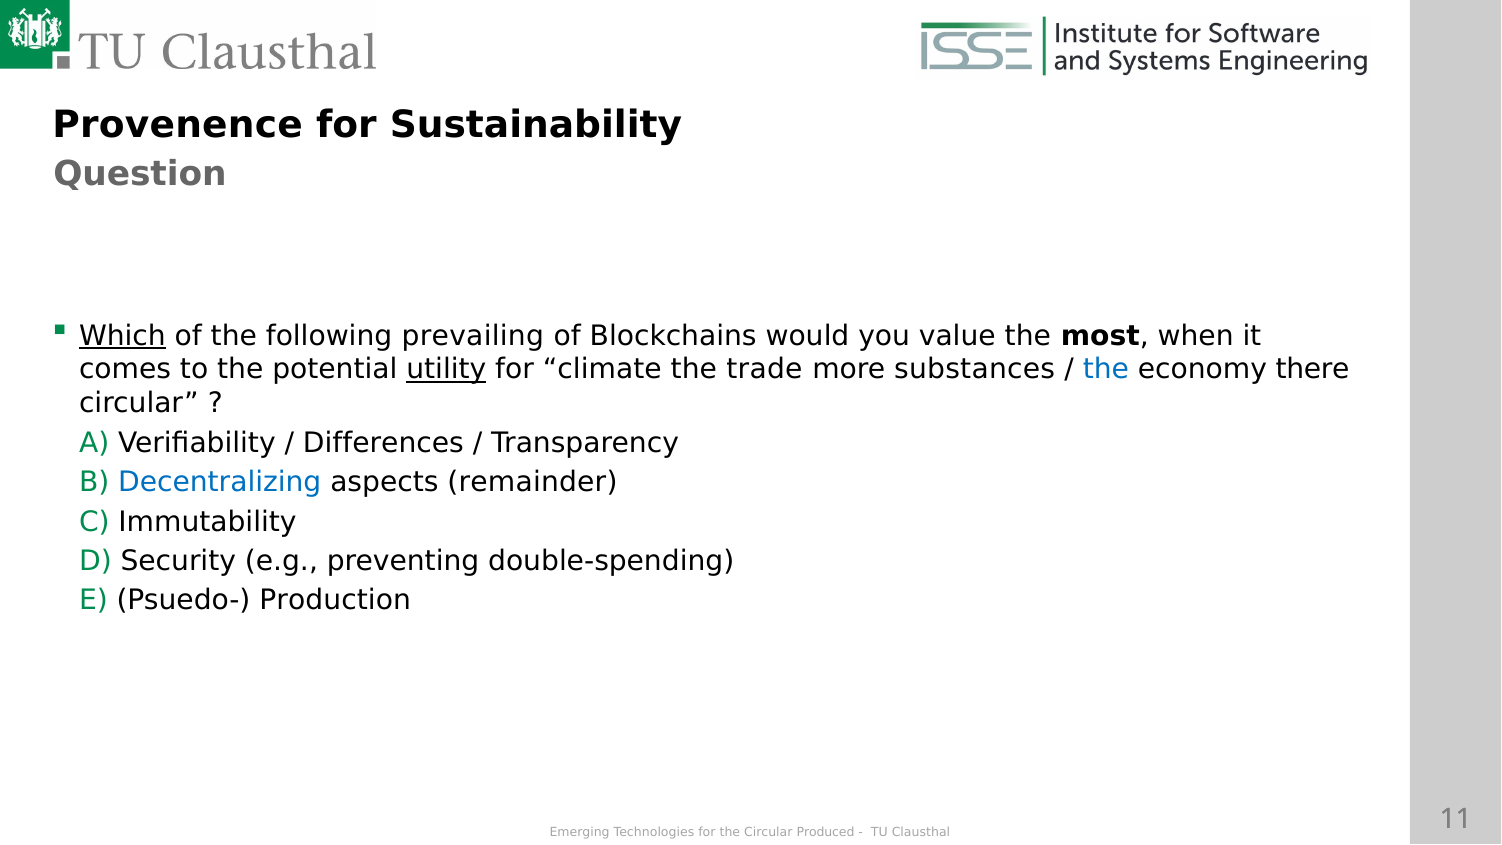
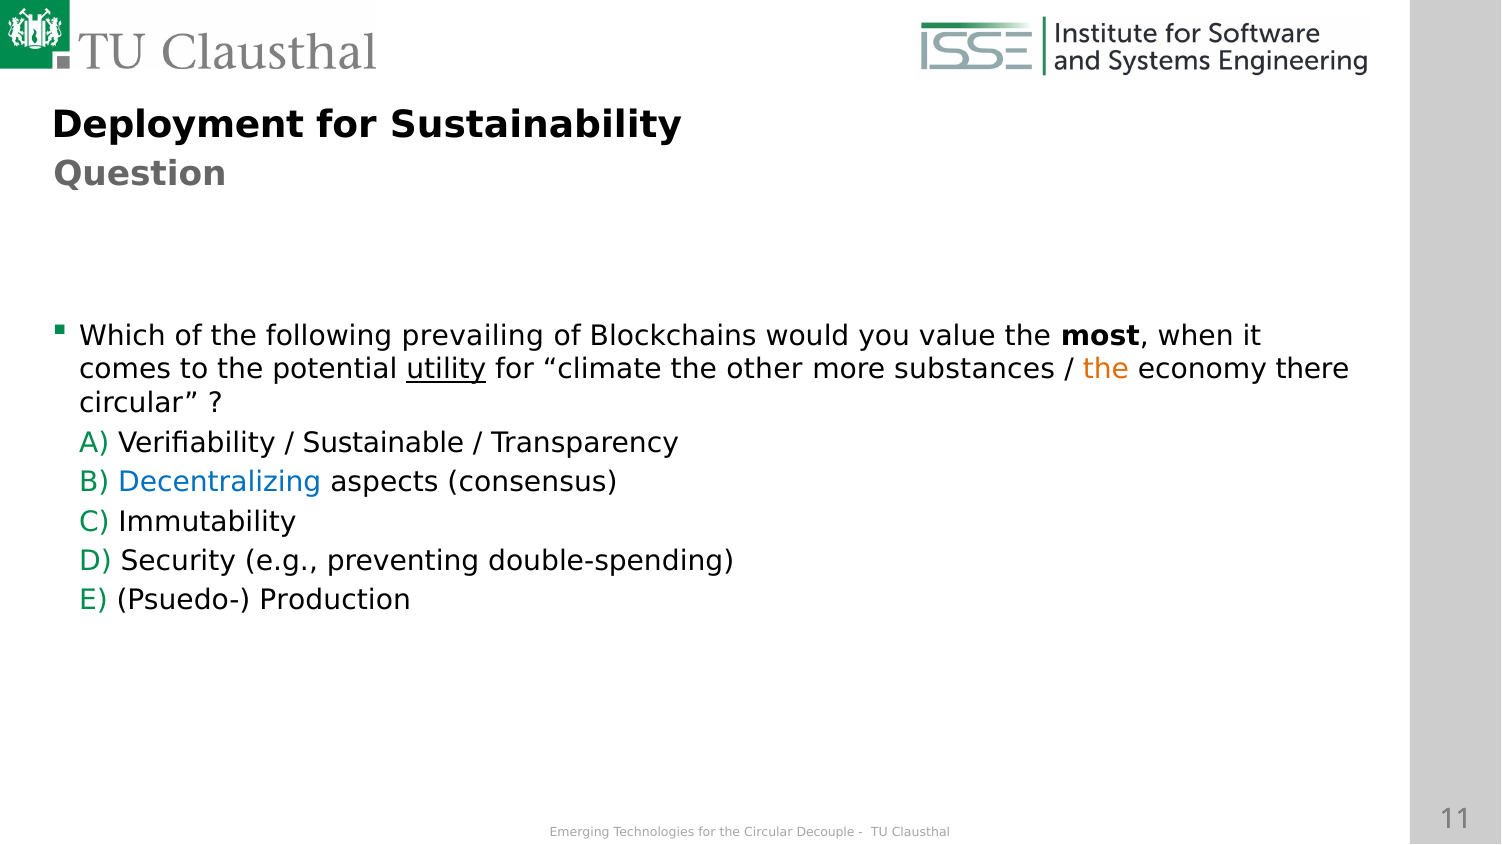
Provenence: Provenence -> Deployment
Which underline: present -> none
trade: trade -> other
the at (1106, 370) colour: blue -> orange
Differences: Differences -> Sustainable
remainder: remainder -> consensus
Produced: Produced -> Decouple
